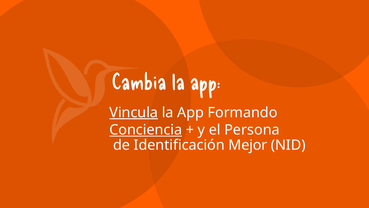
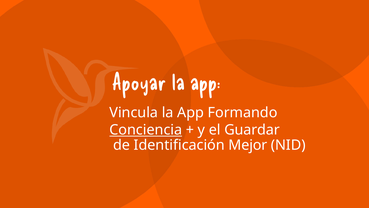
Cambia: Cambia -> Apoyar
Vincula underline: present -> none
Persona: Persona -> Guardar
